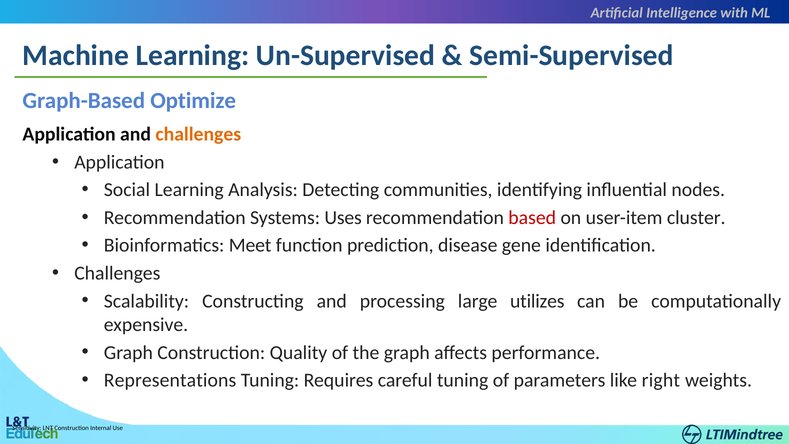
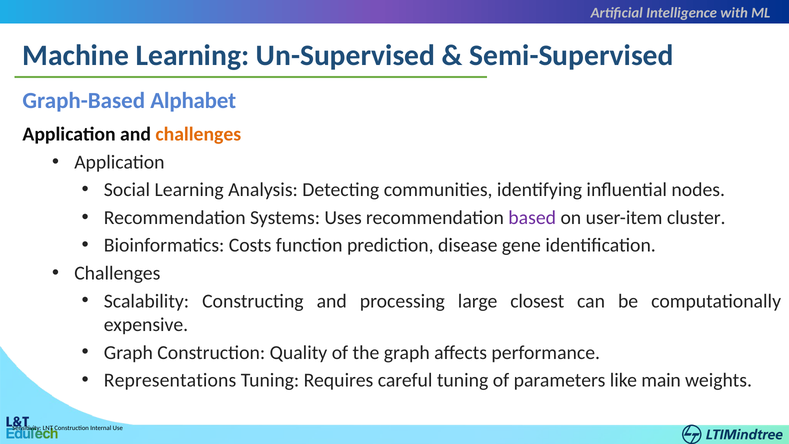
Optimize: Optimize -> Alphabet
based colour: red -> purple
Meet: Meet -> Costs
utilizes: utilizes -> closest
right: right -> main
